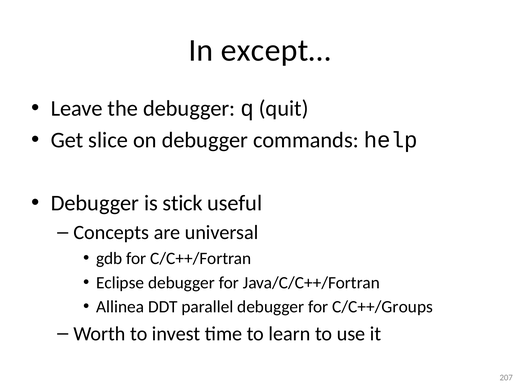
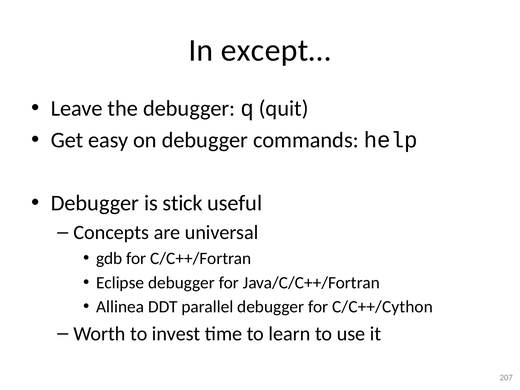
slice: slice -> easy
C/C++/Groups: C/C++/Groups -> C/C++/Cython
